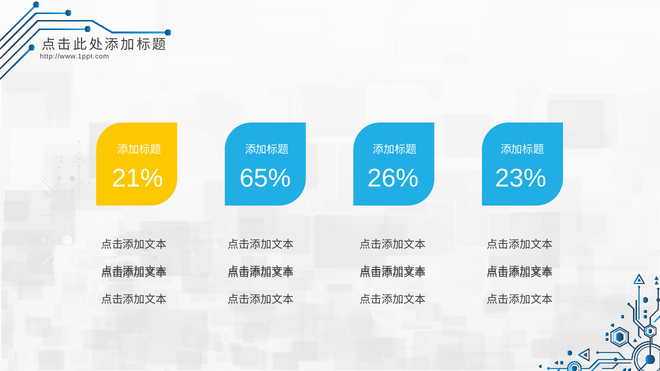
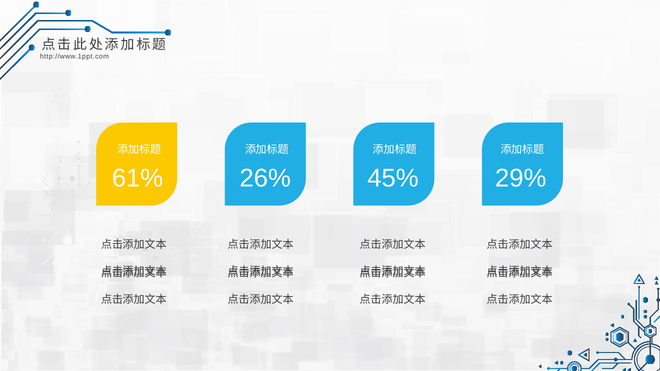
21%: 21% -> 61%
65%: 65% -> 26%
26%: 26% -> 45%
23%: 23% -> 29%
